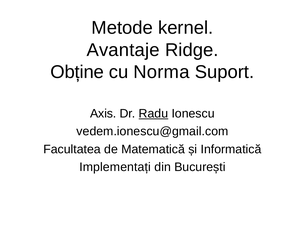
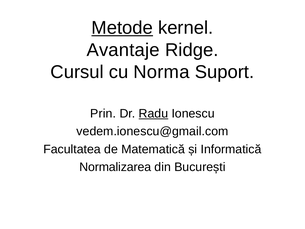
Metode underline: none -> present
Obține: Obține -> Cursul
Axis: Axis -> Prin
Implementați: Implementați -> Normalizarea
